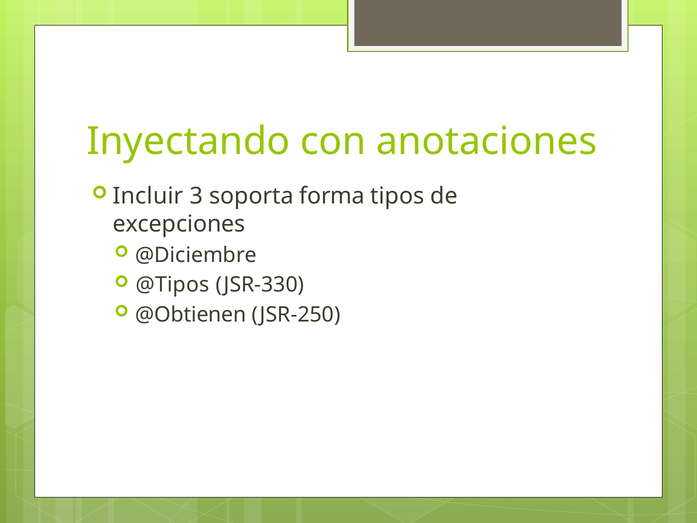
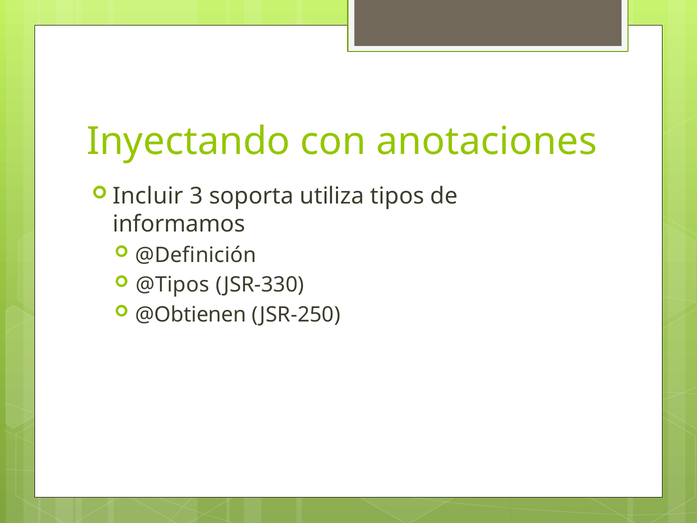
forma: forma -> utiliza
excepciones: excepciones -> informamos
@Diciembre: @Diciembre -> @Definición
